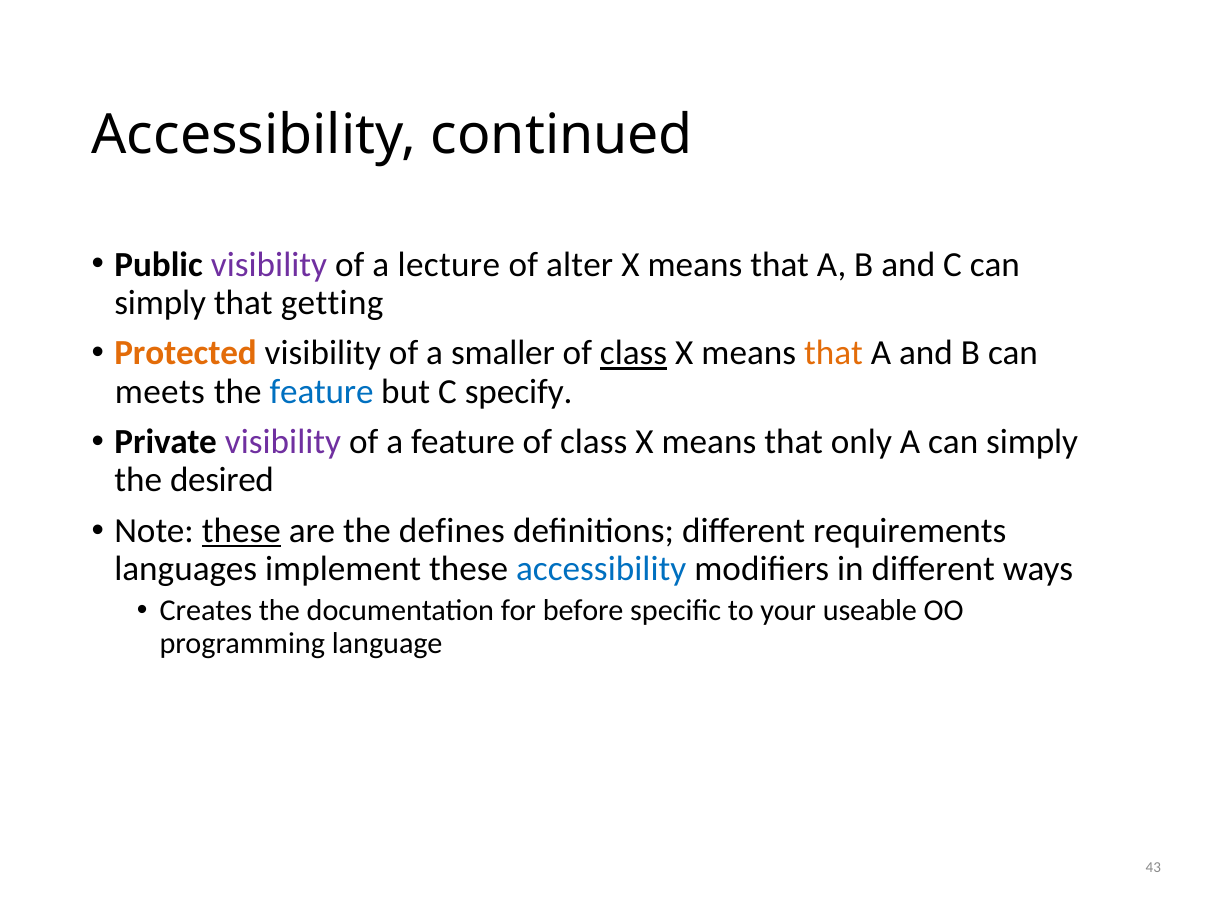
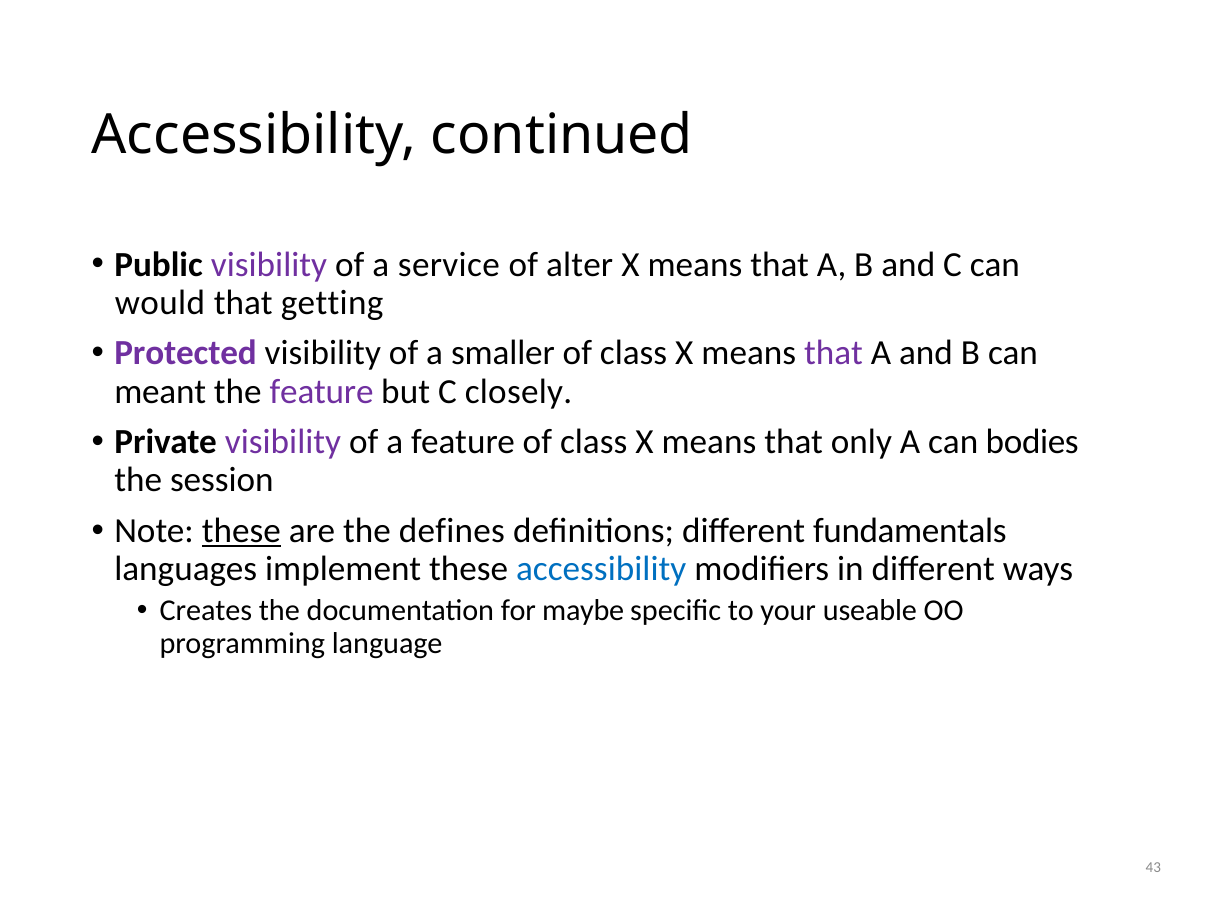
lecture: lecture -> service
simply at (160, 303): simply -> would
Protected colour: orange -> purple
class at (634, 353) underline: present -> none
that at (834, 353) colour: orange -> purple
meets: meets -> meant
feature at (322, 391) colour: blue -> purple
specify: specify -> closely
A can simply: simply -> bodies
desired: desired -> session
requirements: requirements -> fundamentals
before: before -> maybe
